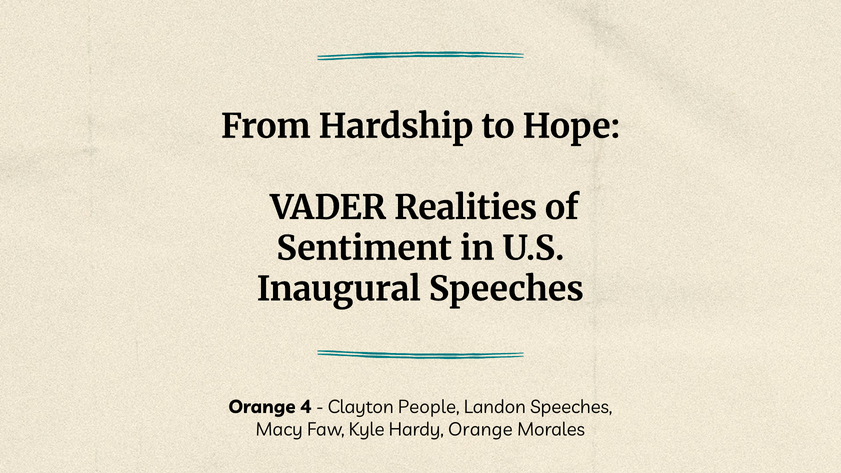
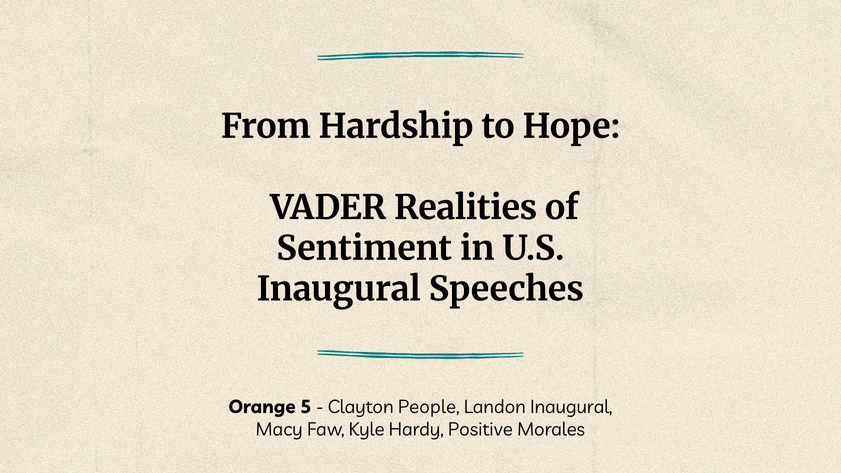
4: 4 -> 5
Landon Speeches: Speeches -> Inaugural
Hardy Orange: Orange -> Positive
